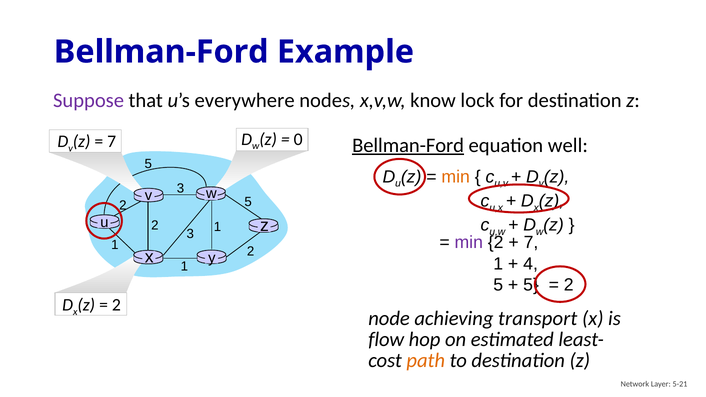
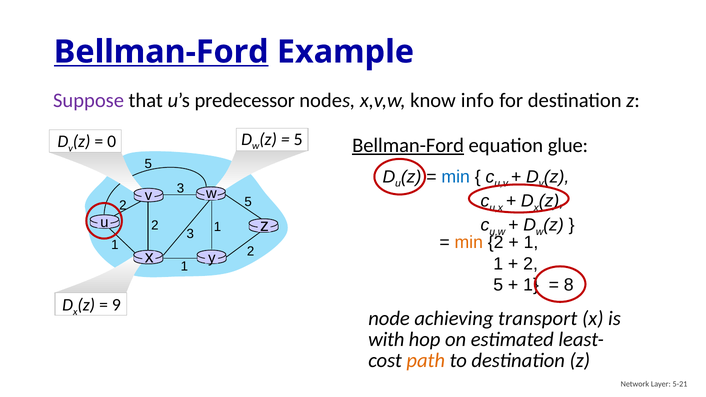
Bellman-Ford at (161, 52) underline: none -> present
everywhere: everywhere -> predecessor
lock: lock -> info
0 at (298, 139): 0 -> 5
7 at (112, 141): 7 -> 0
well: well -> glue
min at (456, 177) colour: orange -> blue
min at (469, 243) colour: purple -> orange
7 at (531, 243): 7 -> 1
4 at (531, 264): 4 -> 2
5 at (531, 285): 5 -> 1
2 at (569, 285): 2 -> 8
2 at (116, 305): 2 -> 9
flow: flow -> with
